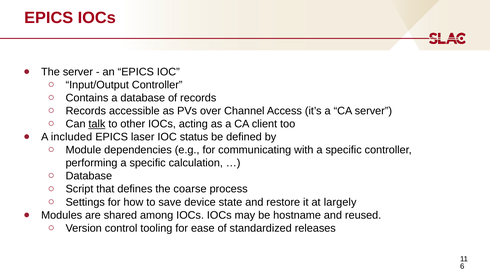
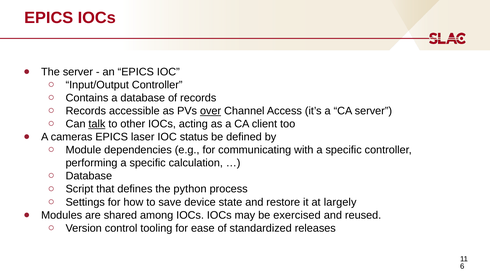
over underline: none -> present
included: included -> cameras
coarse: coarse -> python
hostname: hostname -> exercised
